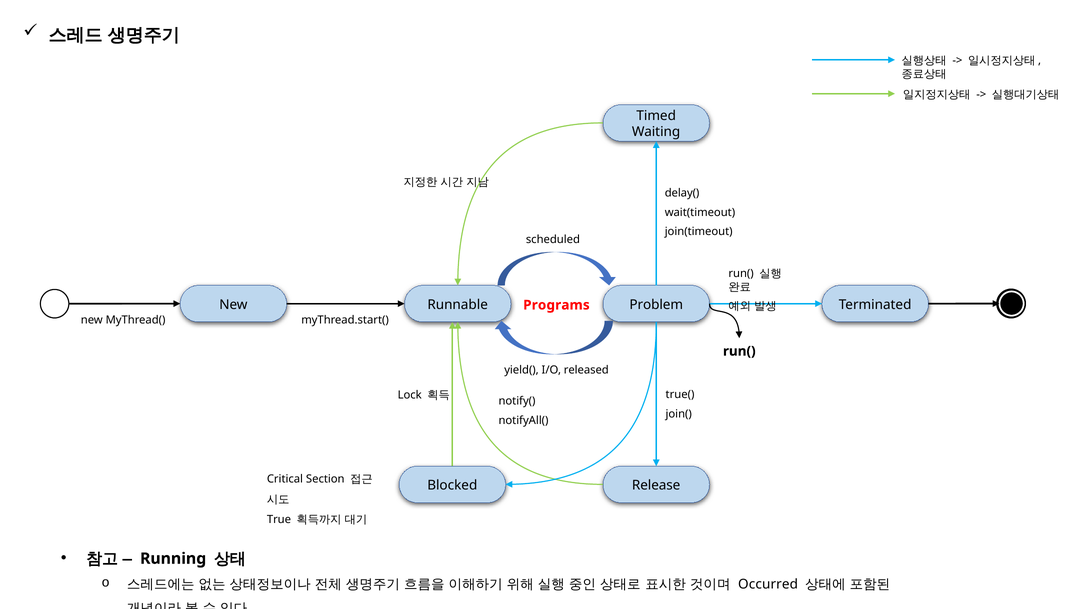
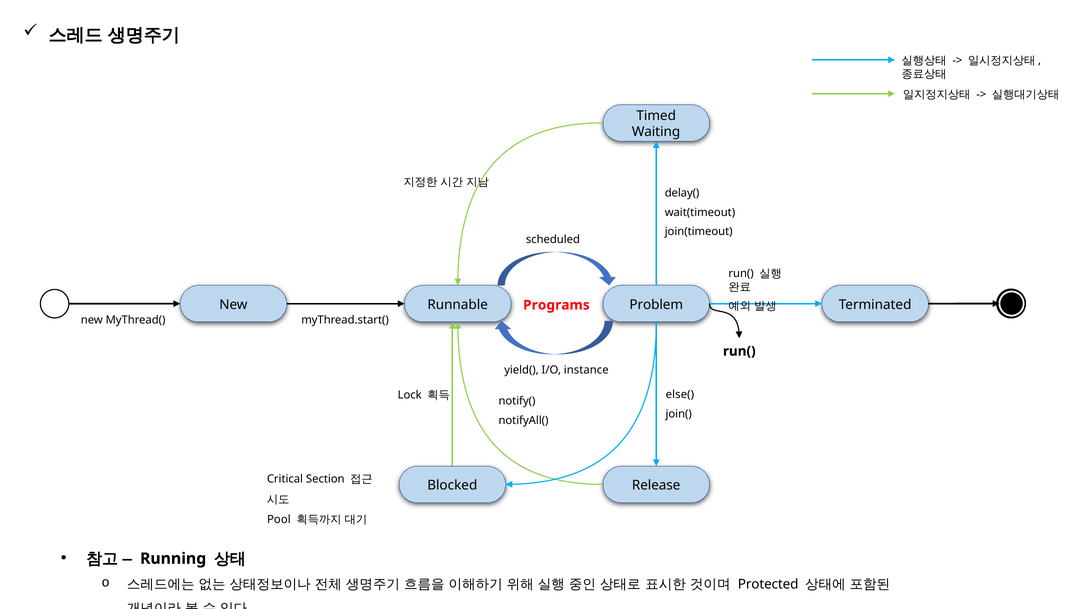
released: released -> instance
true(: true( -> else(
True: True -> Pool
Occurred: Occurred -> Protected
